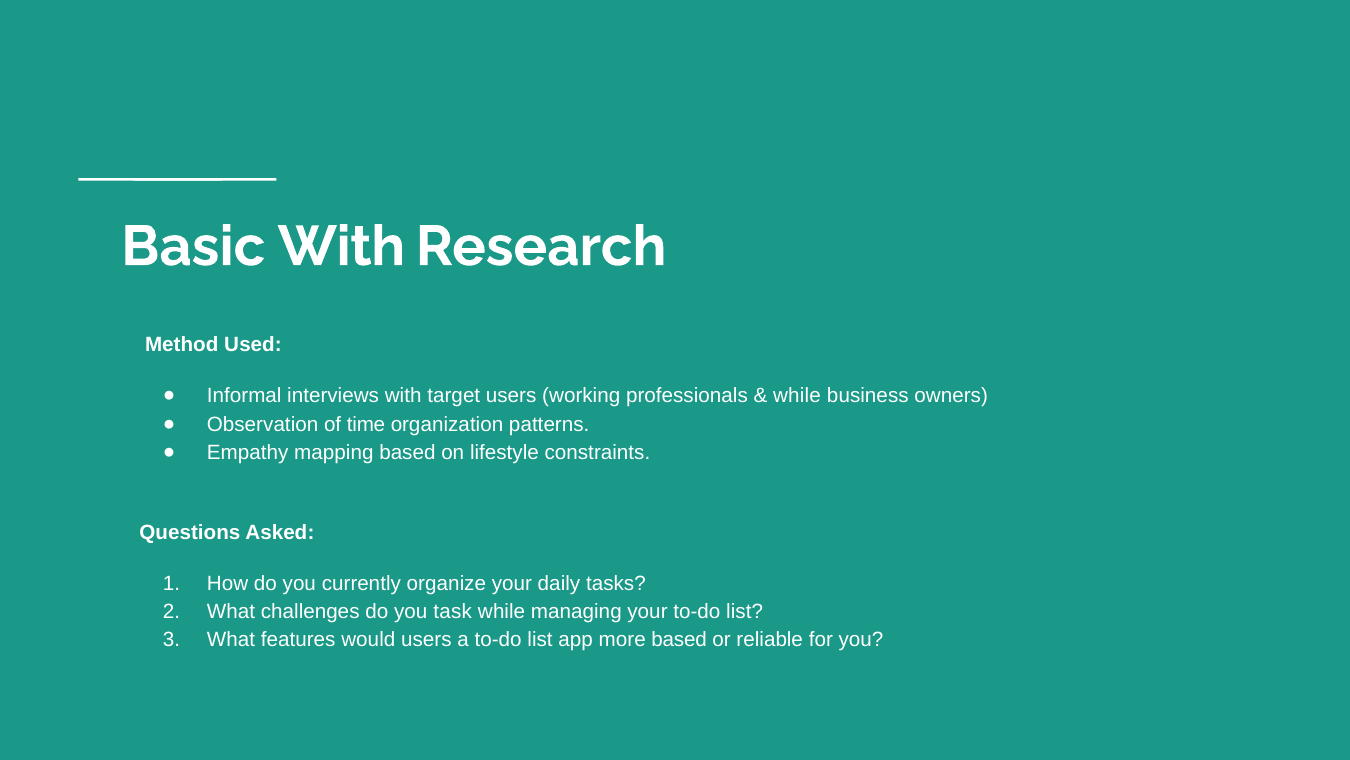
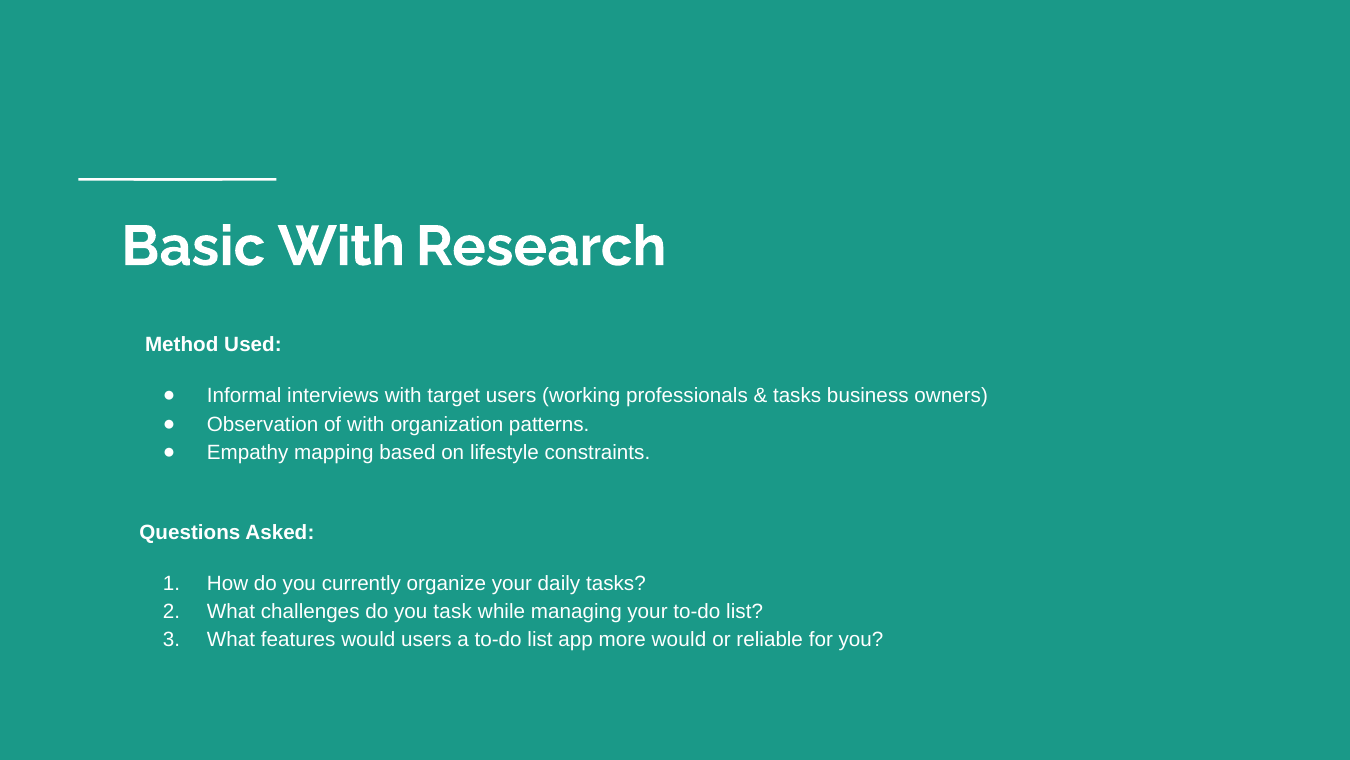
while at (797, 396): while -> tasks
of time: time -> with
more based: based -> would
